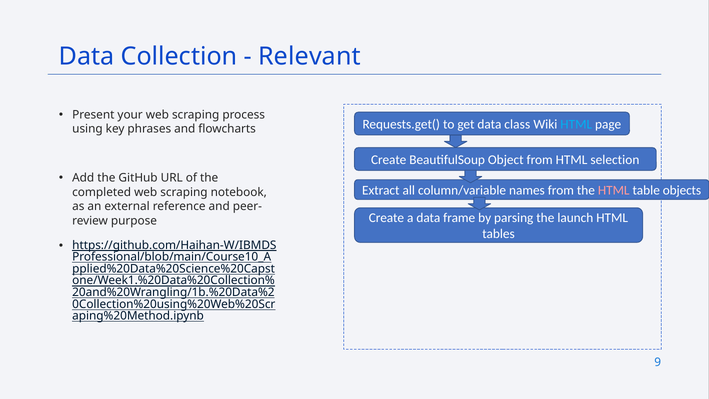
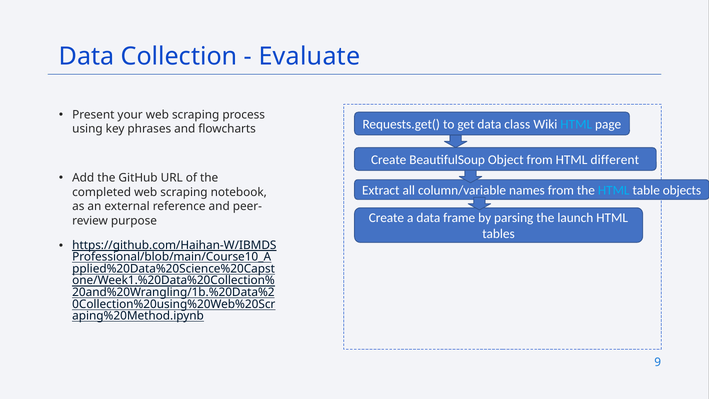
Relevant: Relevant -> Evaluate
selection: selection -> different
HTML at (614, 190) colour: pink -> light blue
